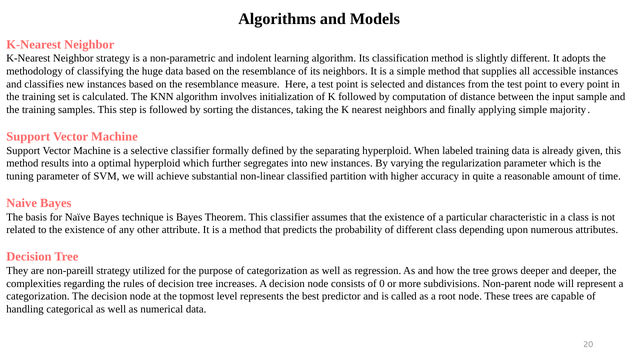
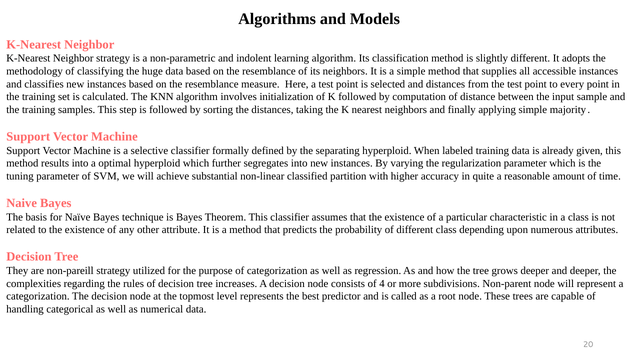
0: 0 -> 4
